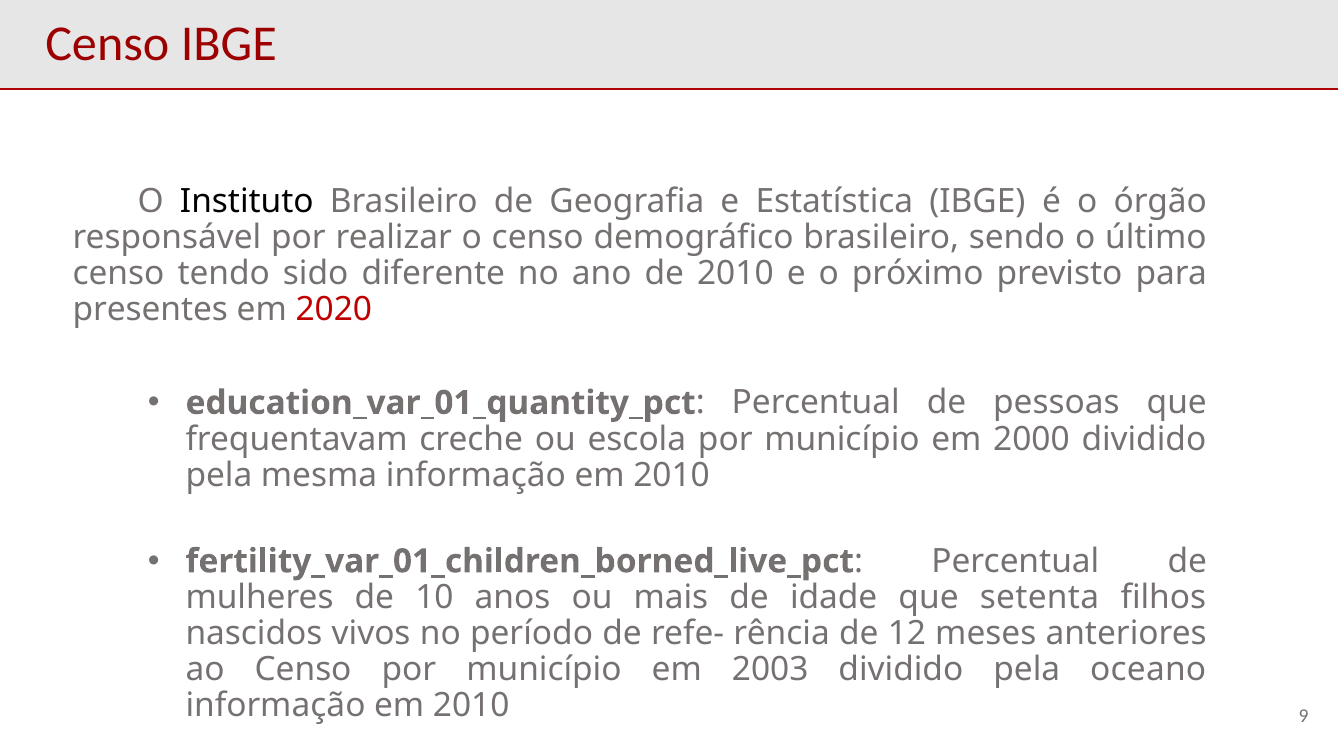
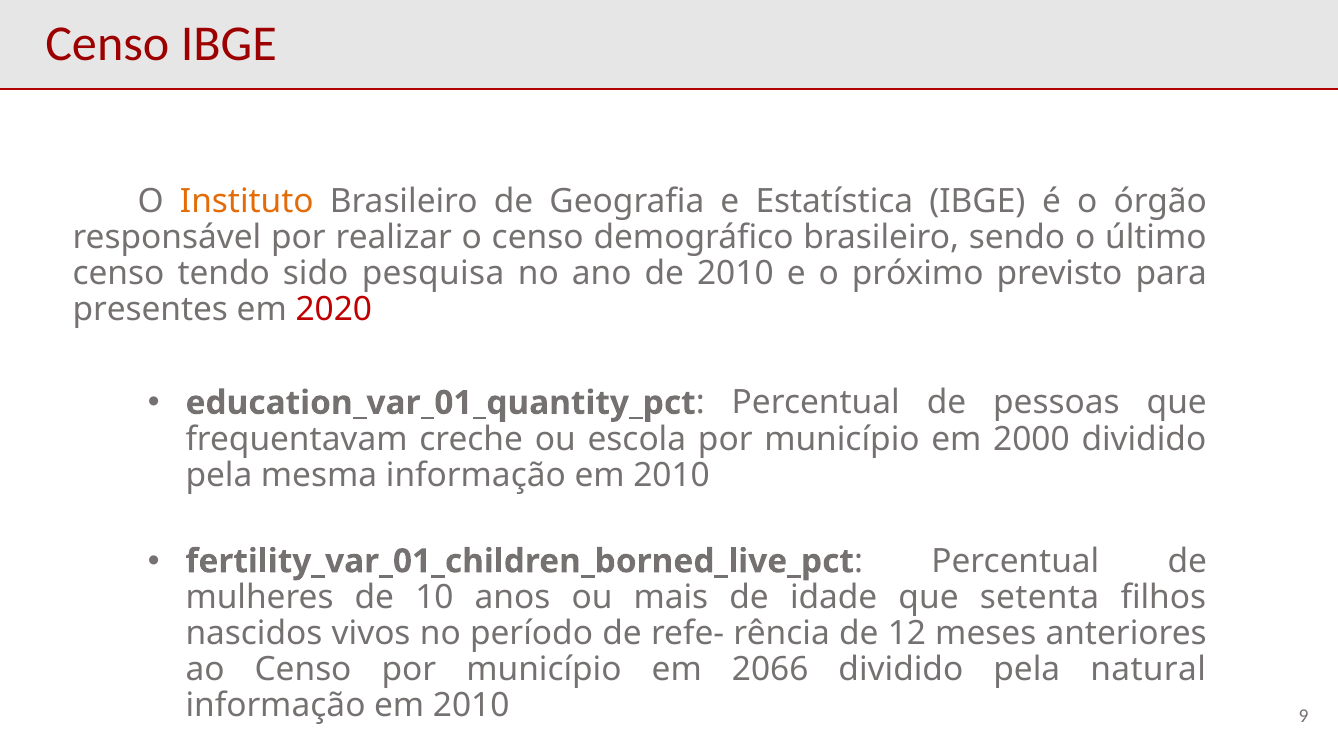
Instituto colour: black -> orange
diferente: diferente -> pesquisa
2003: 2003 -> 2066
oceano: oceano -> natural
